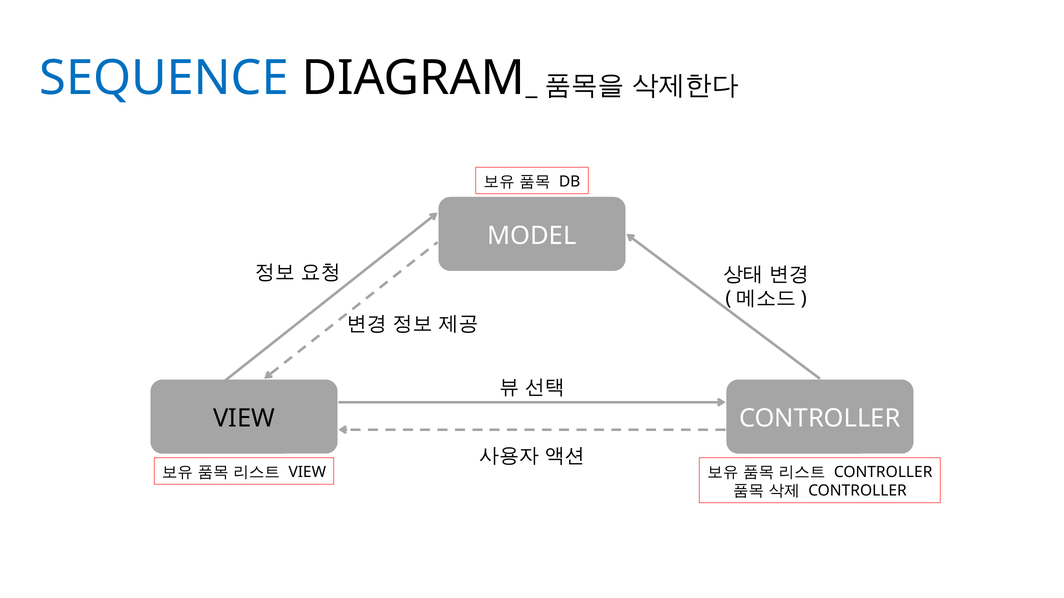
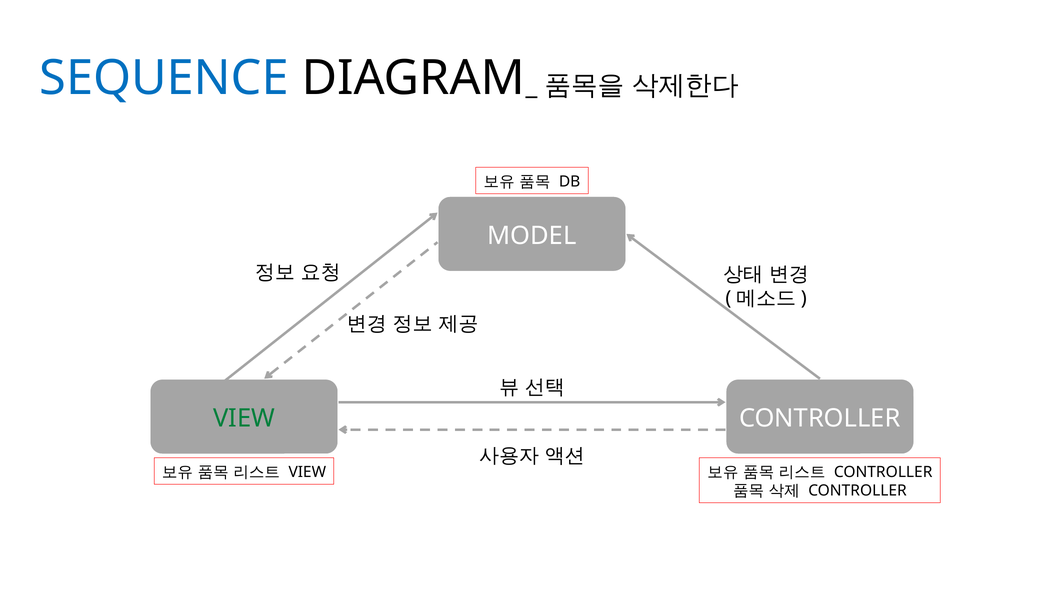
VIEW at (244, 419) colour: black -> green
